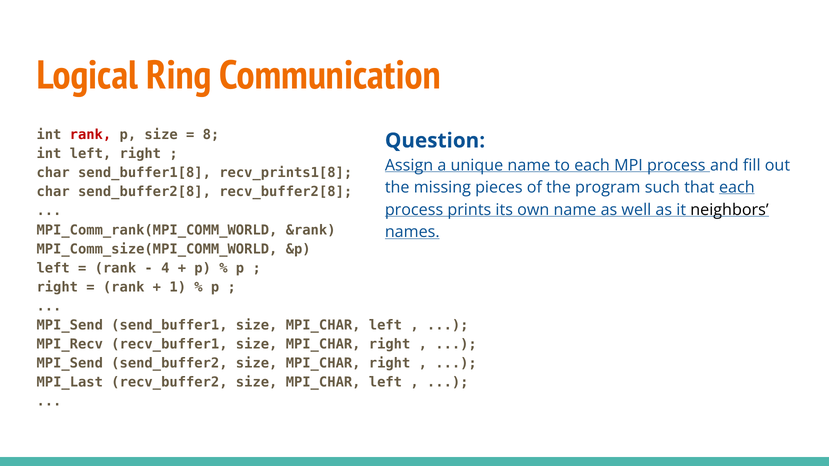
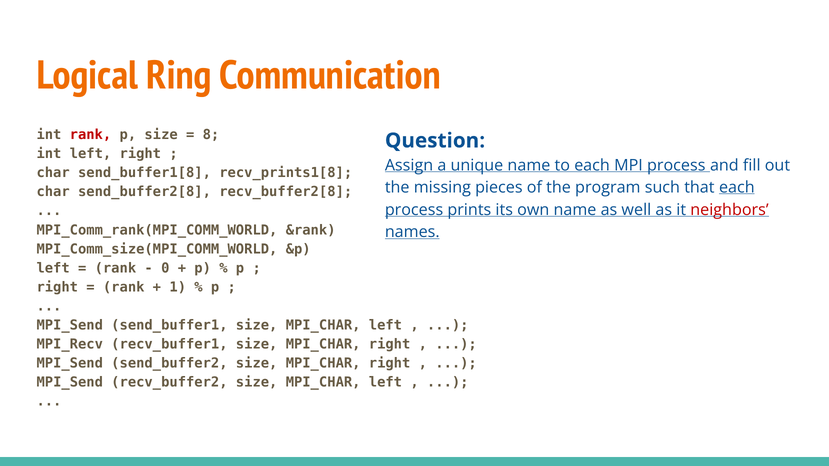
neighbors colour: black -> red
4: 4 -> 0
MPI_Last at (70, 383): MPI_Last -> MPI_Send
